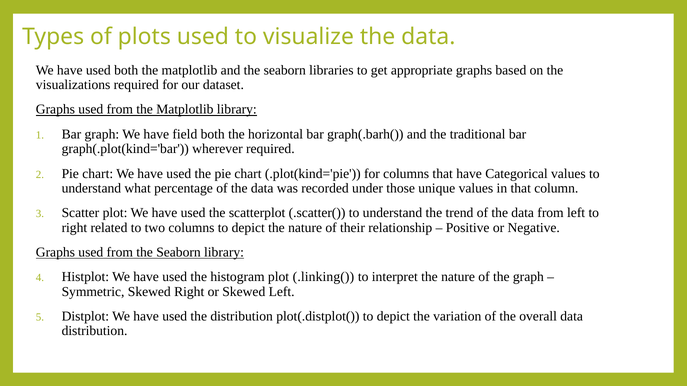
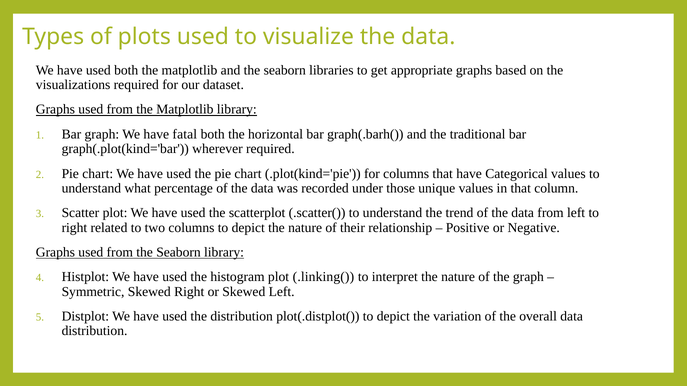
field: field -> fatal
